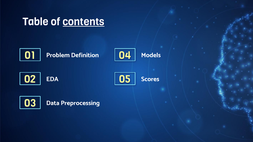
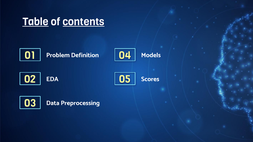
Table underline: none -> present
